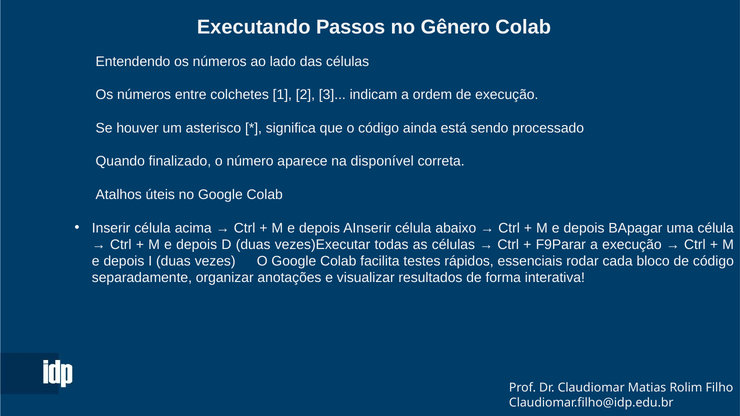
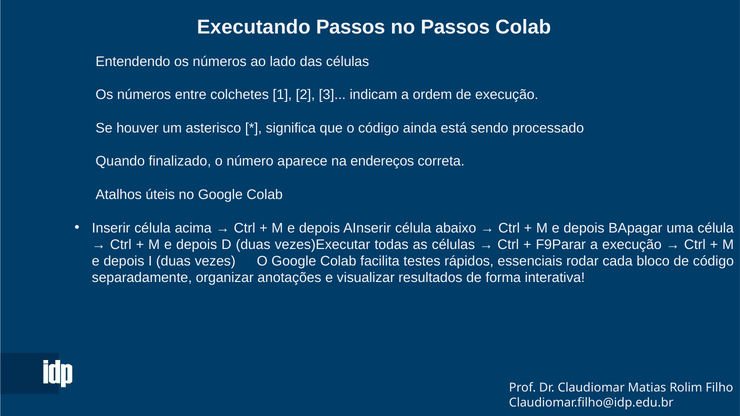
no Gênero: Gênero -> Passos
disponível: disponível -> endereços
